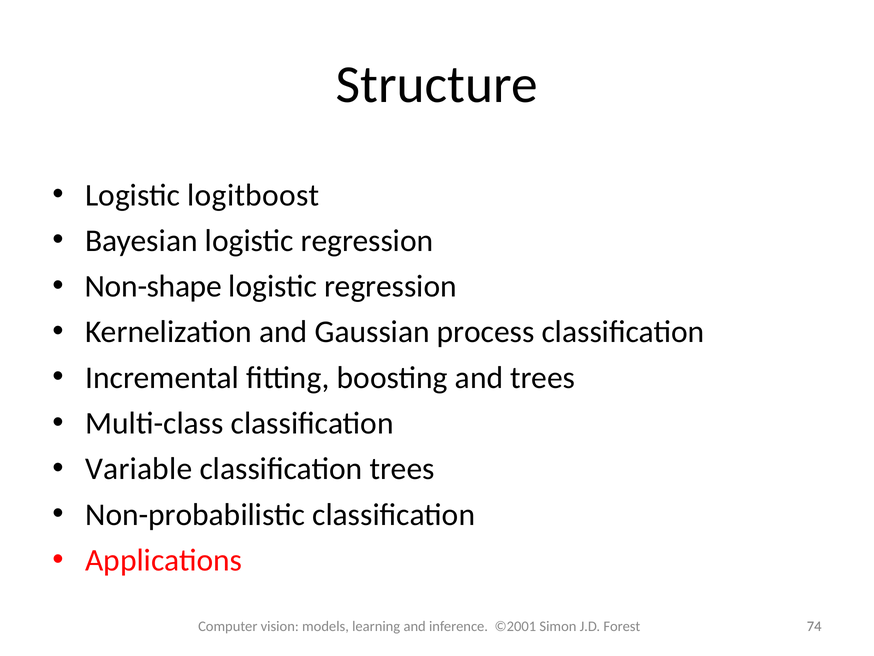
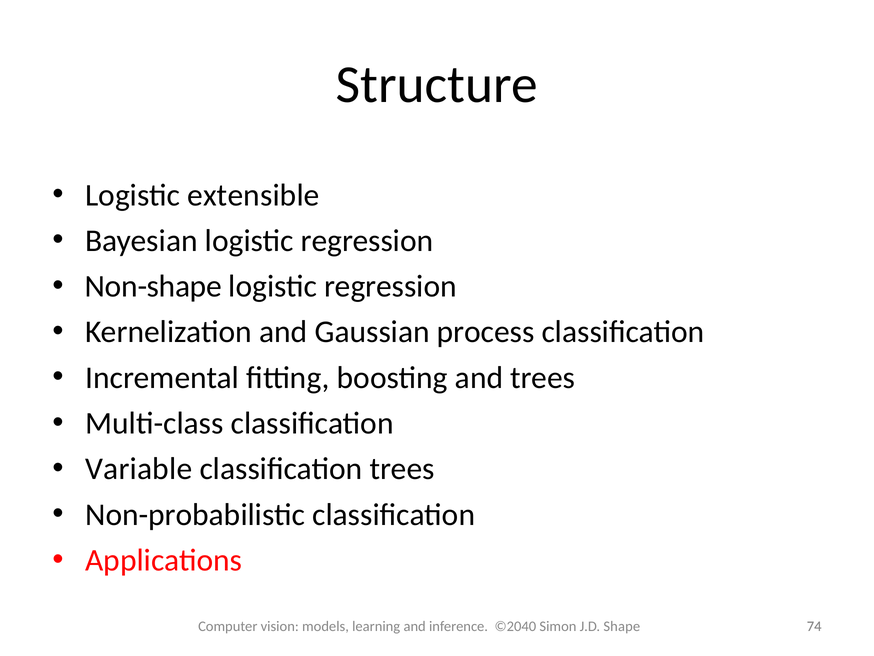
logitboost: logitboost -> extensible
©2001: ©2001 -> ©2040
Forest: Forest -> Shape
